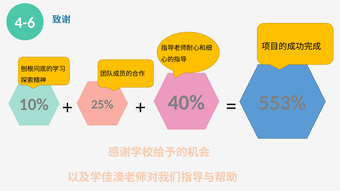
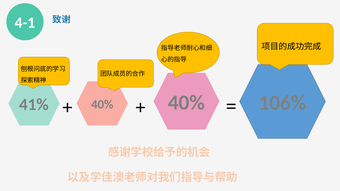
4-6: 4-6 -> 4-1
10%: 10% -> 41%
25% at (102, 104): 25% -> 40%
553%: 553% -> 106%
